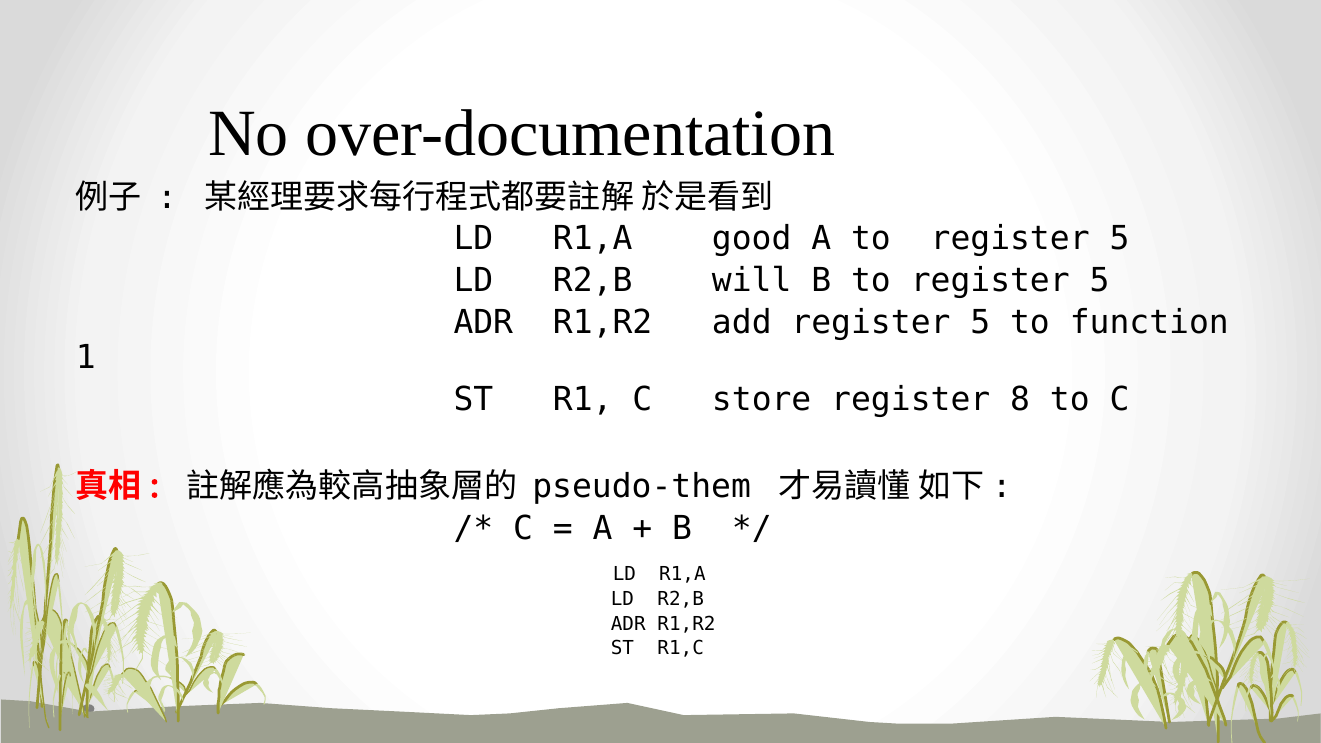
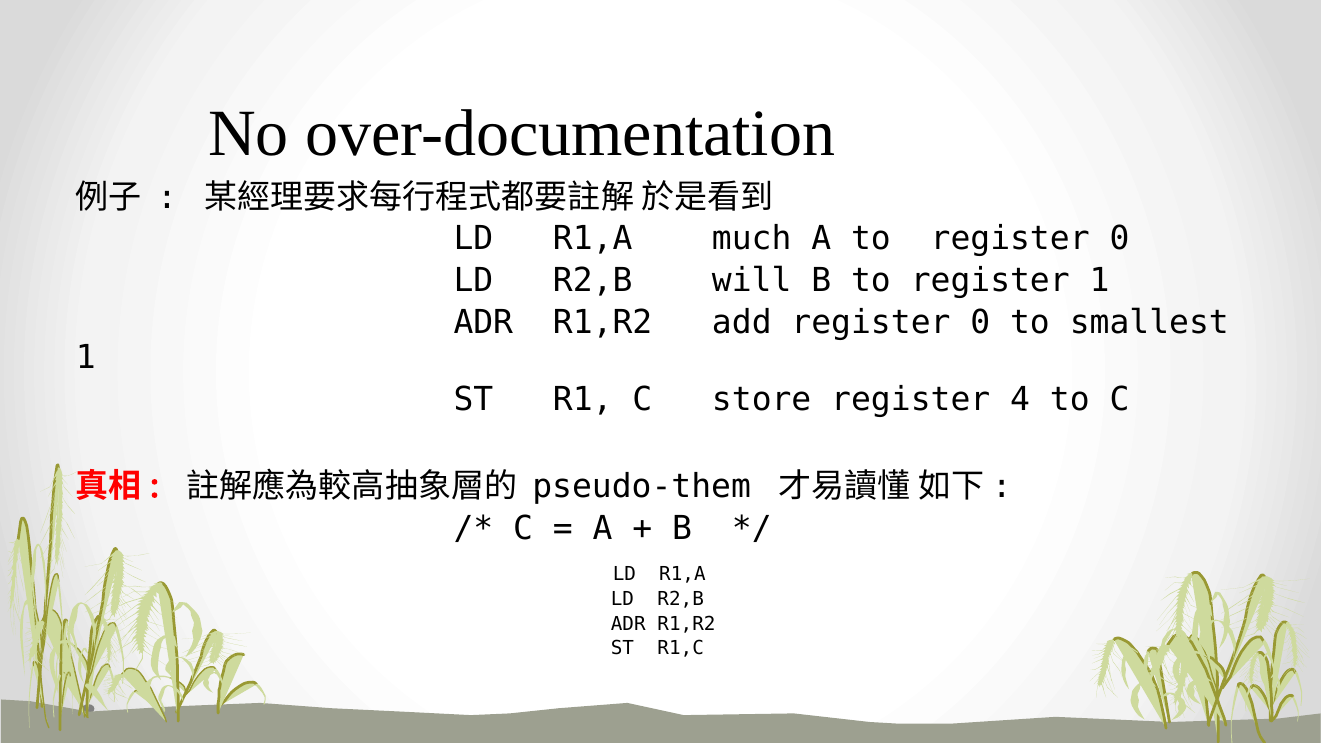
good: good -> much
A to register 5: 5 -> 0
B to register 5: 5 -> 1
add register 5: 5 -> 0
function: function -> smallest
8: 8 -> 4
